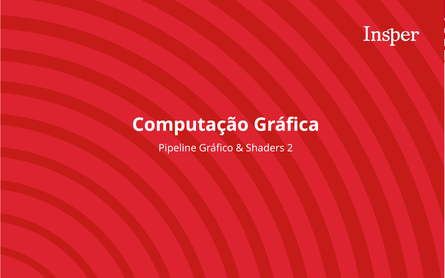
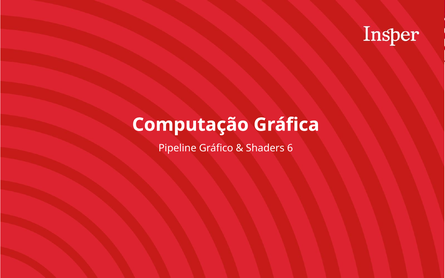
2: 2 -> 6
